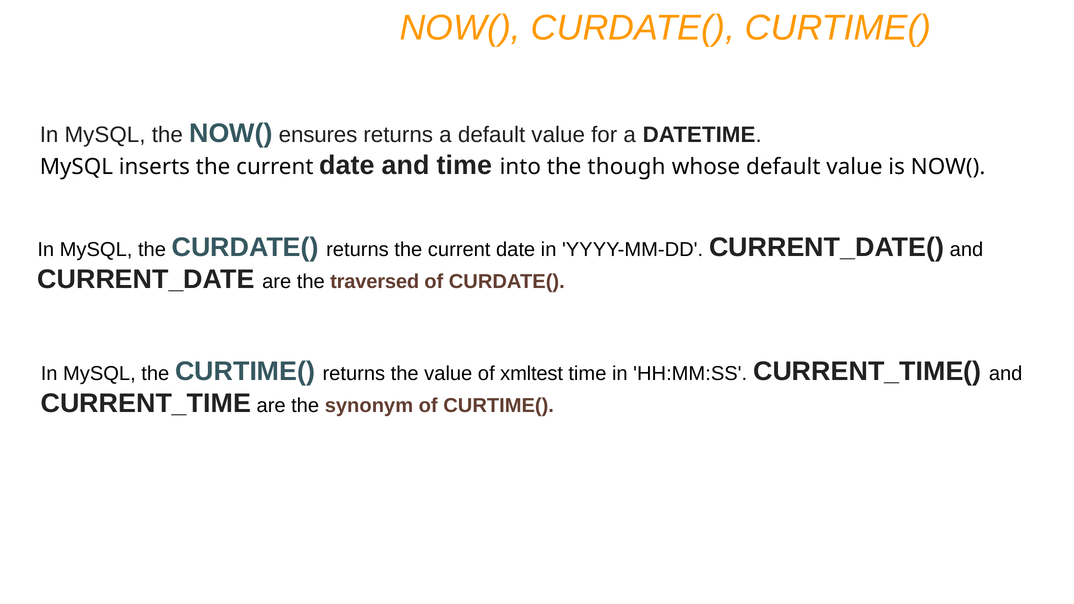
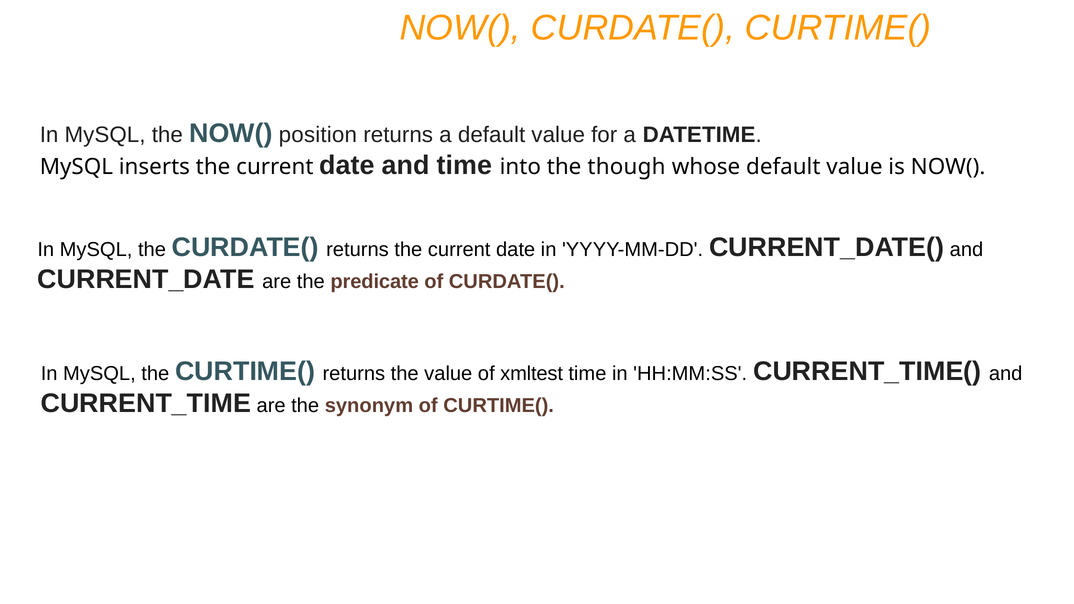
ensures: ensures -> position
traversed: traversed -> predicate
